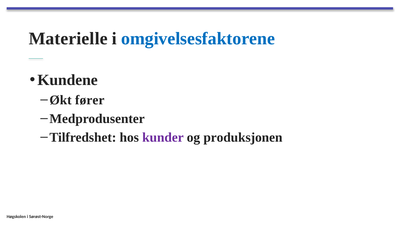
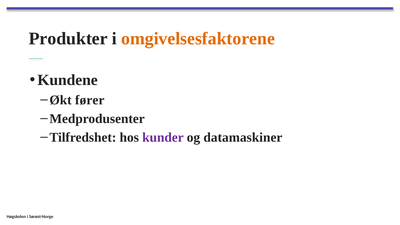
Materielle: Materielle -> Produkter
omgivelsesfaktorene colour: blue -> orange
produksjonen: produksjonen -> datamaskiner
